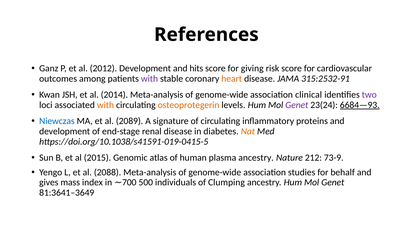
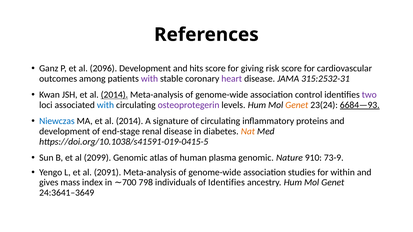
2012: 2012 -> 2096
heart colour: orange -> purple
315:2532-91: 315:2532-91 -> 315:2532-31
2014 at (114, 95) underline: none -> present
clinical: clinical -> control
with at (105, 105) colour: orange -> blue
osteoprotegerin colour: orange -> purple
Genet at (297, 105) colour: purple -> orange
MA et al 2089: 2089 -> 2014
2015: 2015 -> 2099
plasma ancestry: ancestry -> genomic
212: 212 -> 910
2088: 2088 -> 2091
behalf: behalf -> within
500: 500 -> 798
of Clumping: Clumping -> Identifies
81:3641–3649: 81:3641–3649 -> 24:3641–3649
